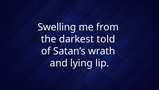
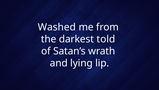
Swelling: Swelling -> Washed
